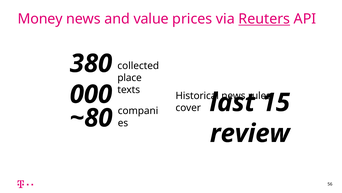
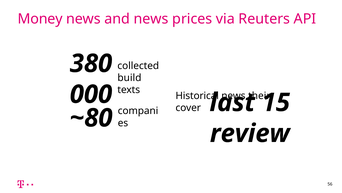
and value: value -> news
Reuters underline: present -> none
place: place -> build
rules: rules -> their
